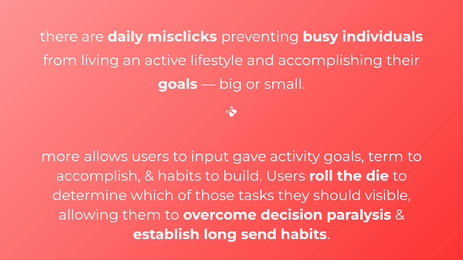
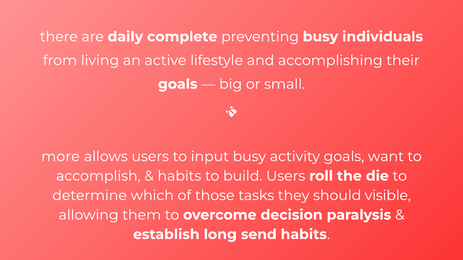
misclicks: misclicks -> complete
input gave: gave -> busy
term: term -> want
